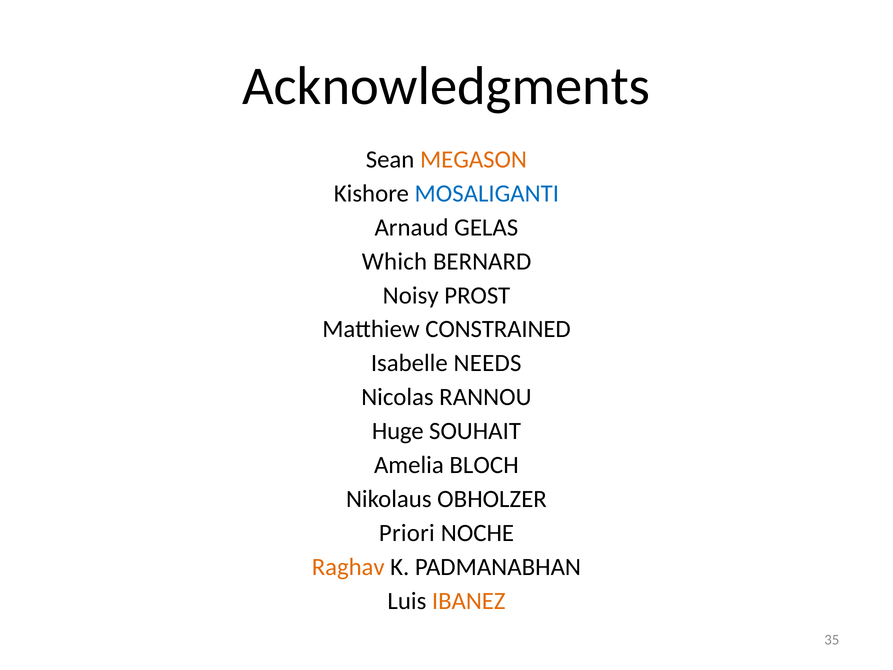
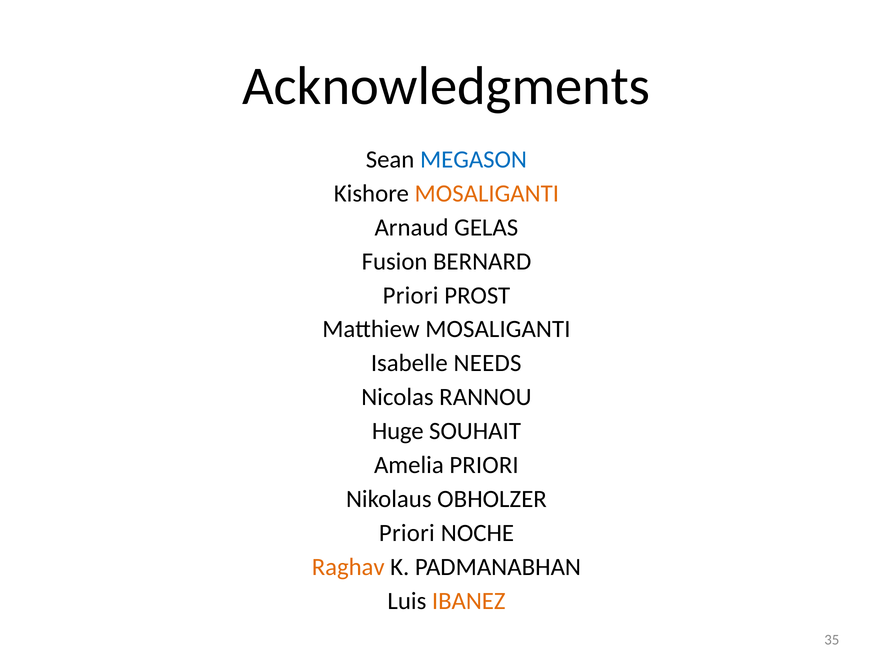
MEGASON colour: orange -> blue
MOSALIGANTI at (487, 193) colour: blue -> orange
Which: Which -> Fusion
Noisy at (411, 295): Noisy -> Priori
Matthiew CONSTRAINED: CONSTRAINED -> MOSALIGANTI
Amelia BLOCH: BLOCH -> PRIORI
